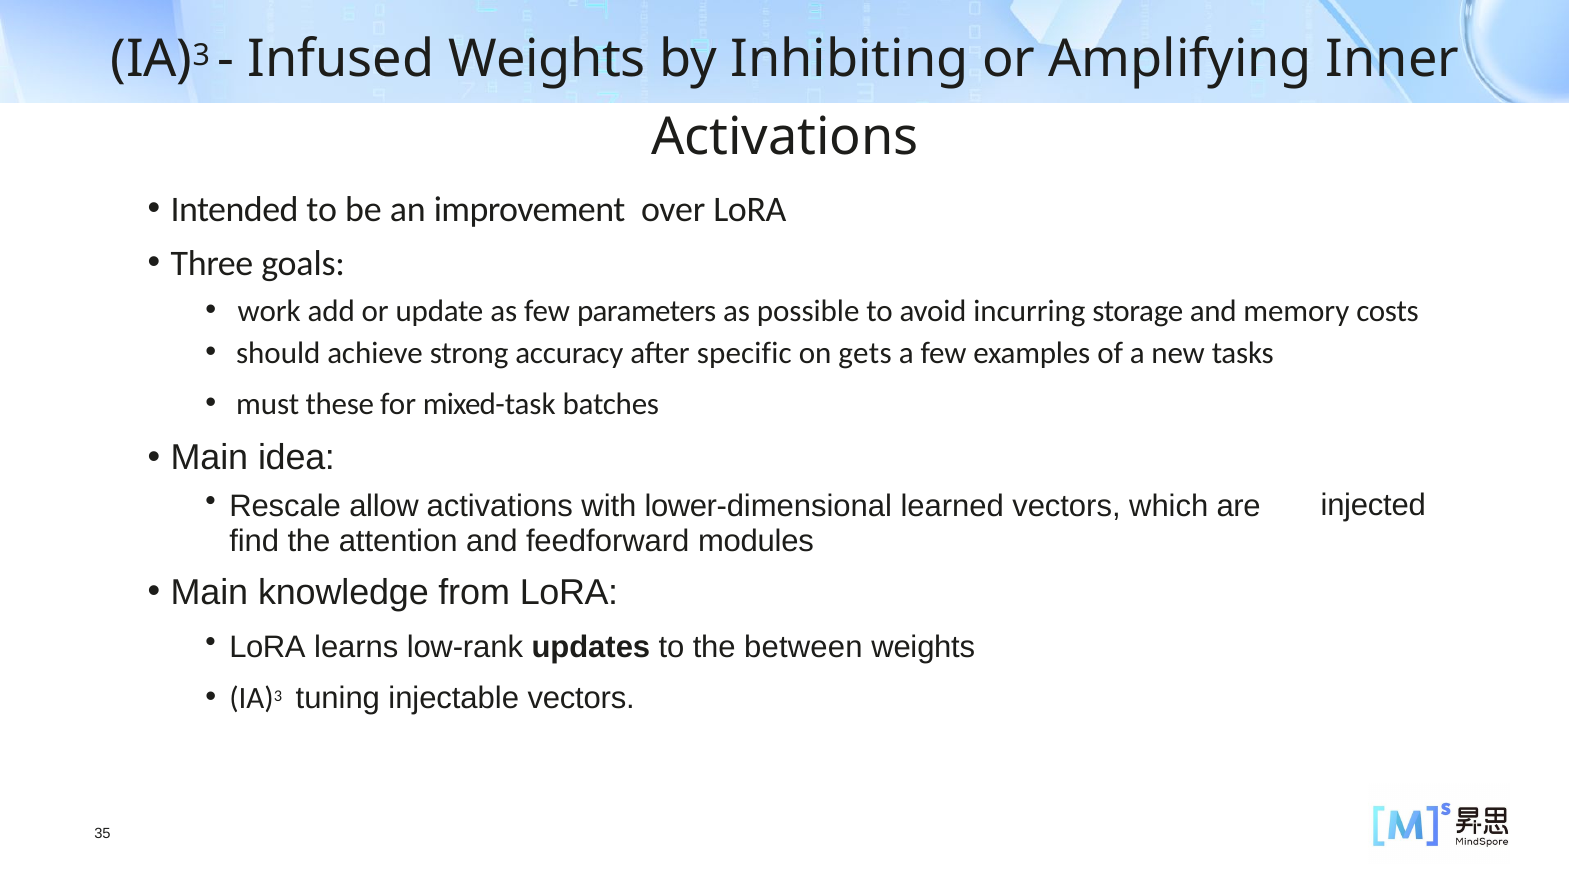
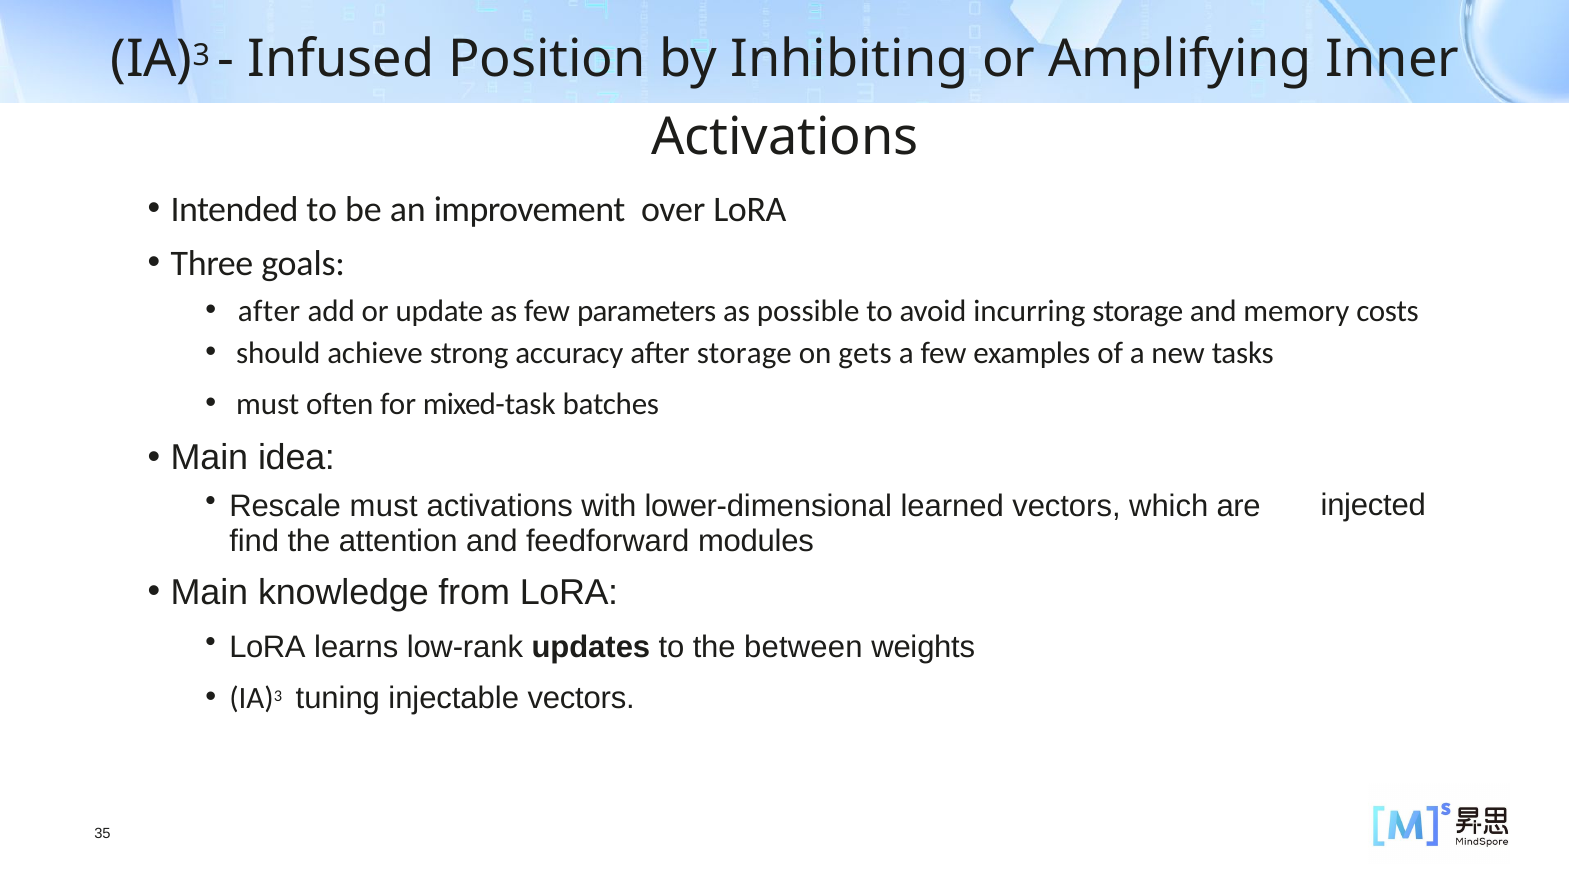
Infused Weights: Weights -> Position
work at (269, 311): work -> after
after specific: specific -> storage
these: these -> often
Rescale allow: allow -> must
